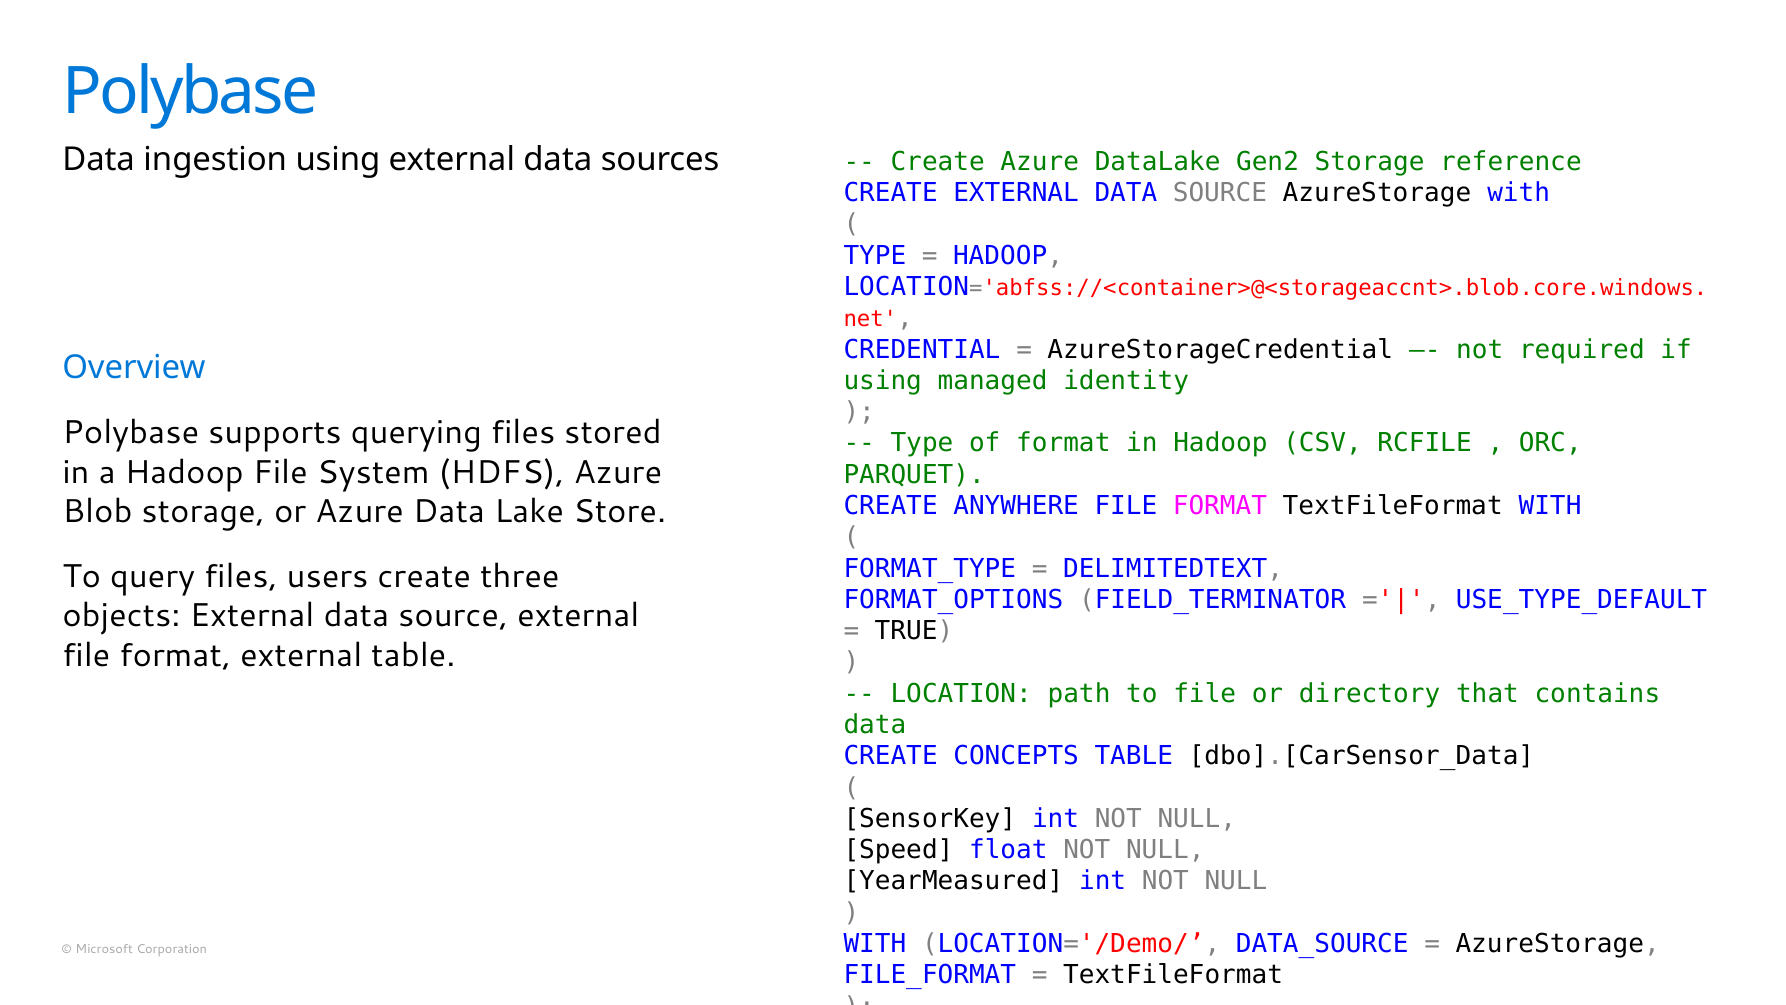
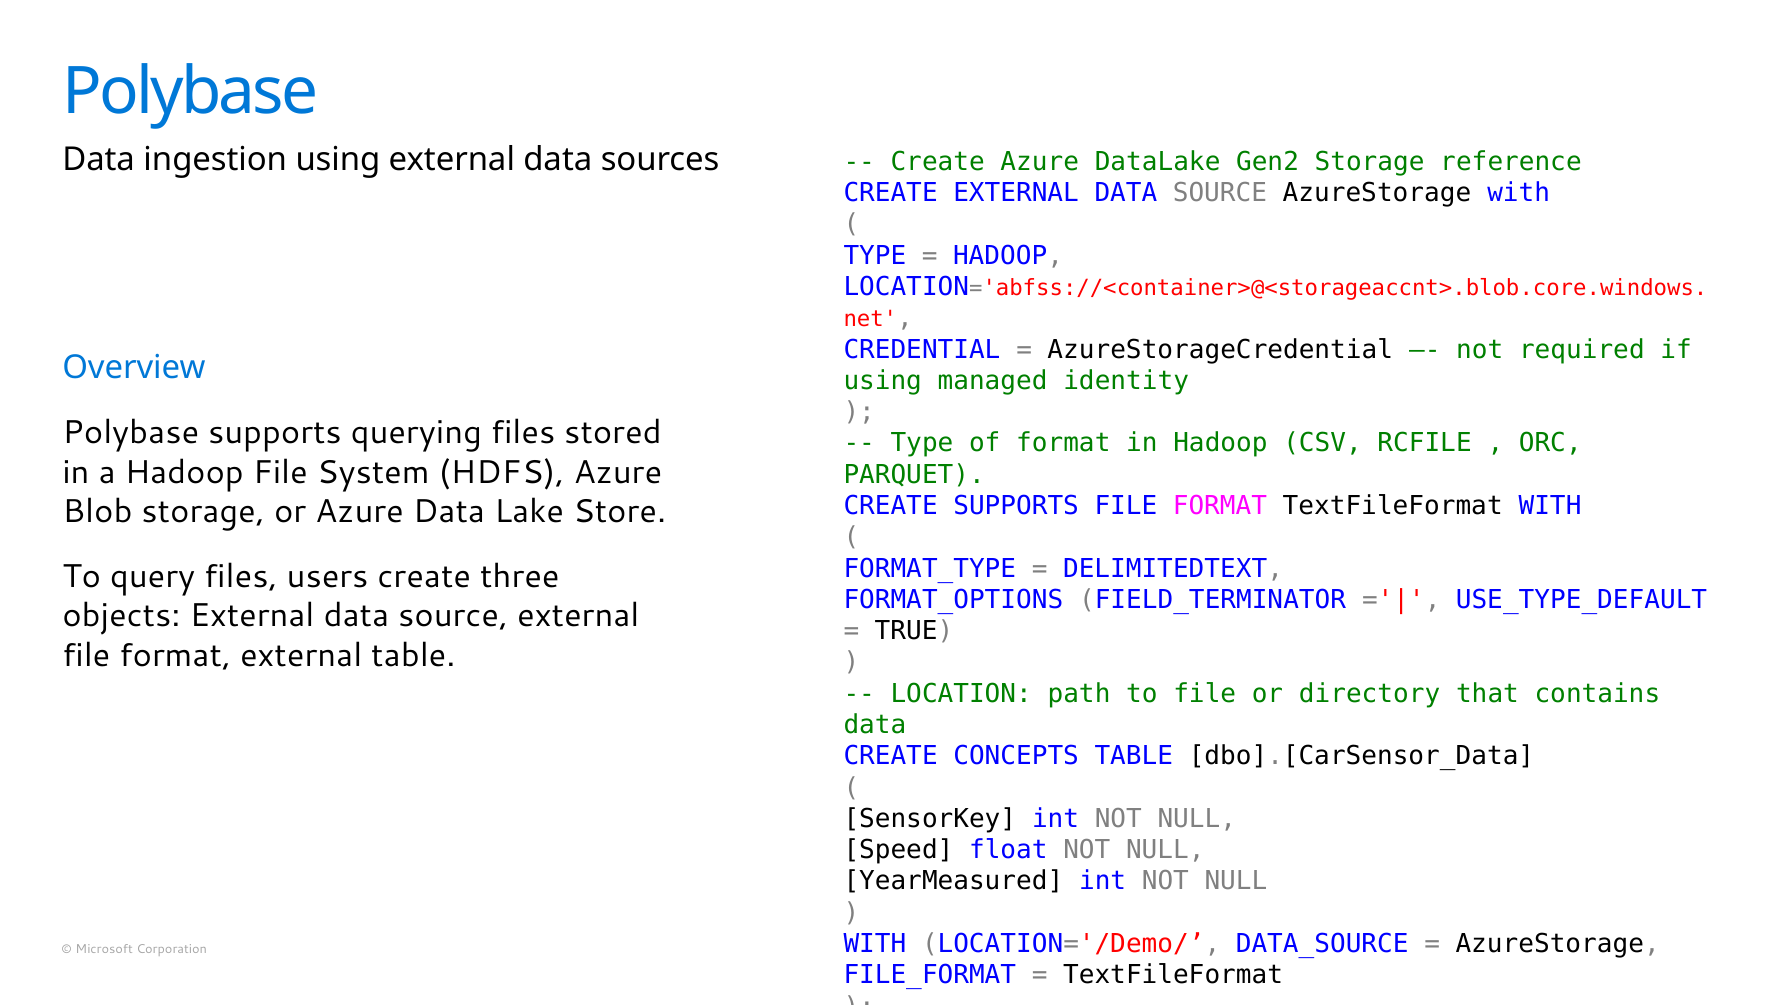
CREATE ANYWHERE: ANYWHERE -> SUPPORTS
